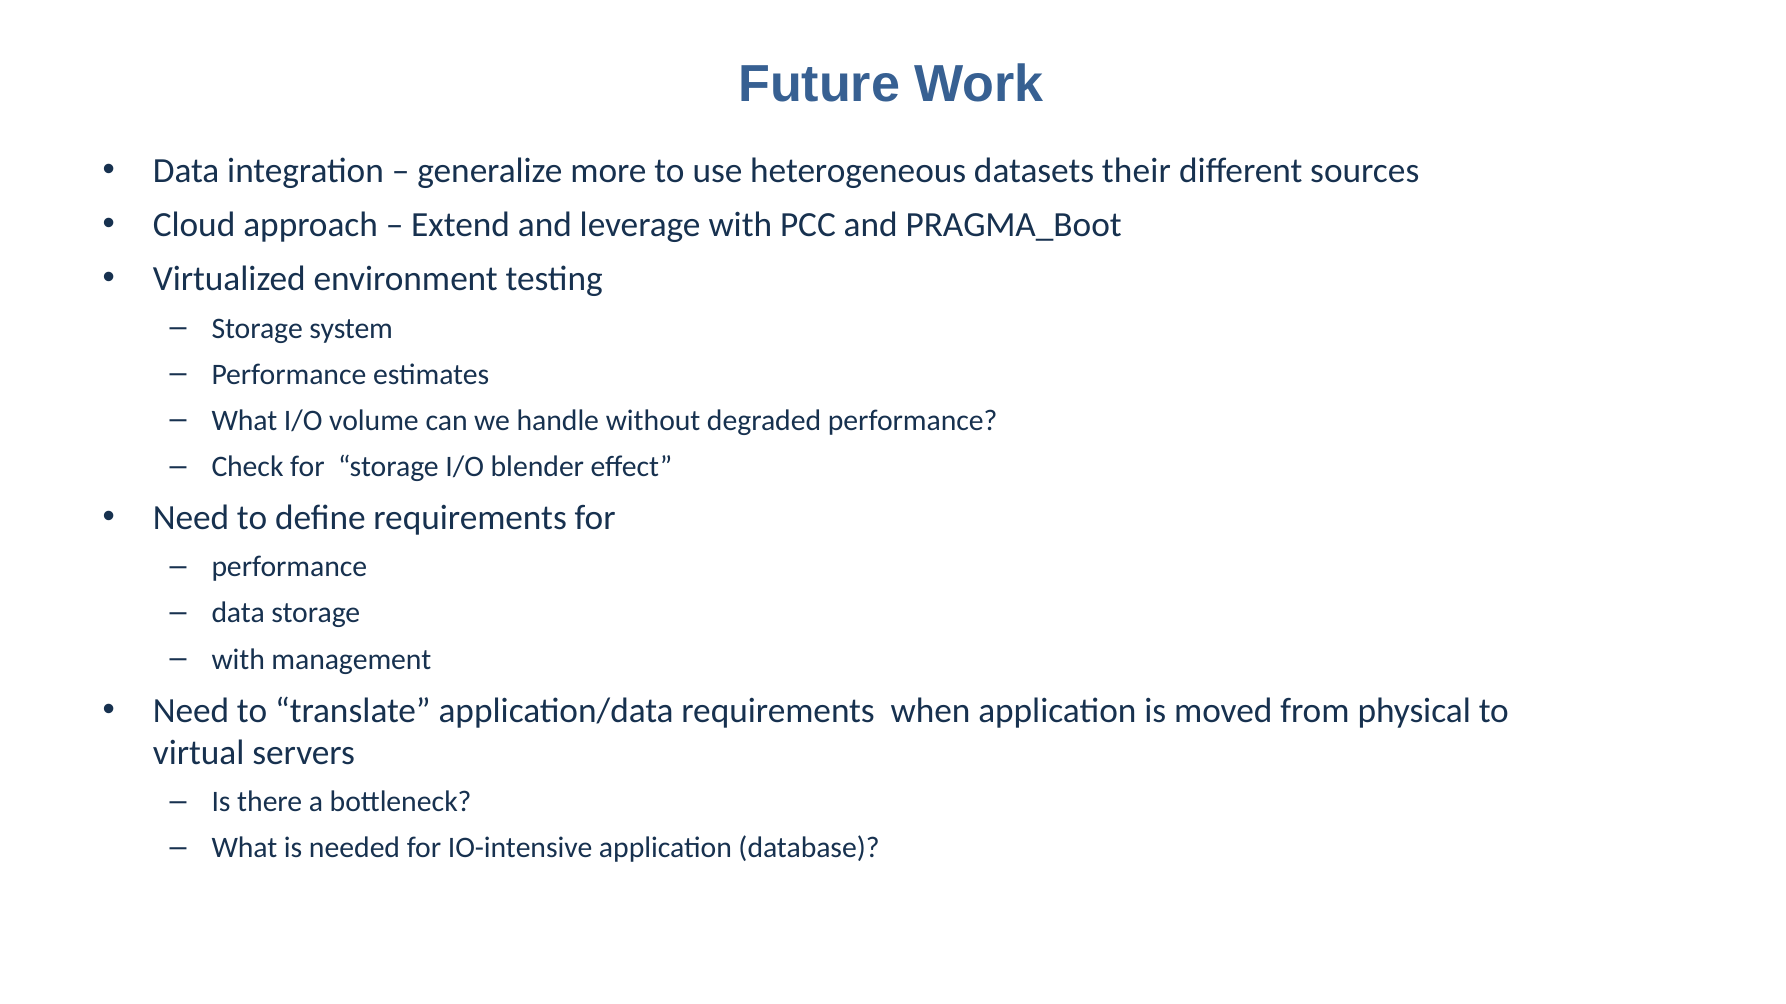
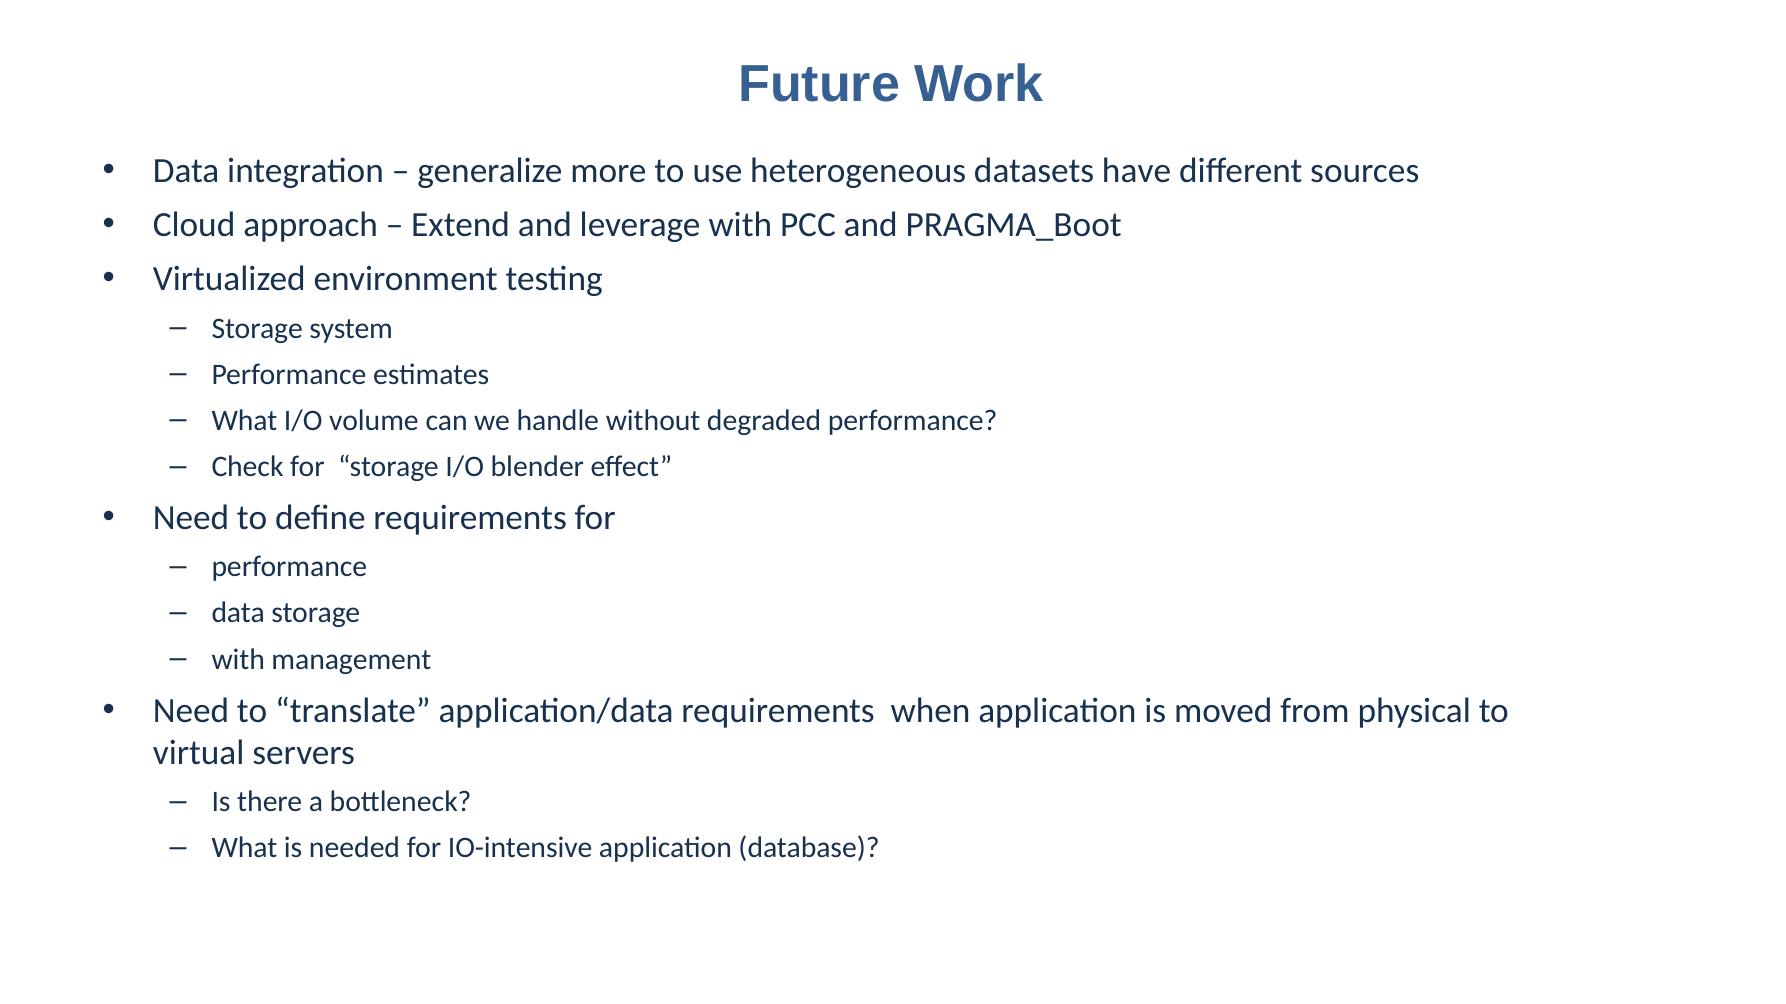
their: their -> have
